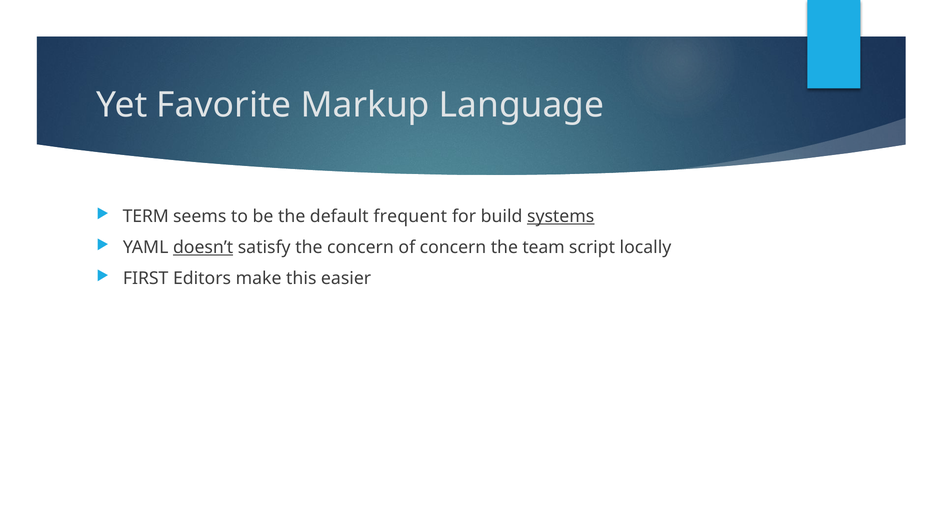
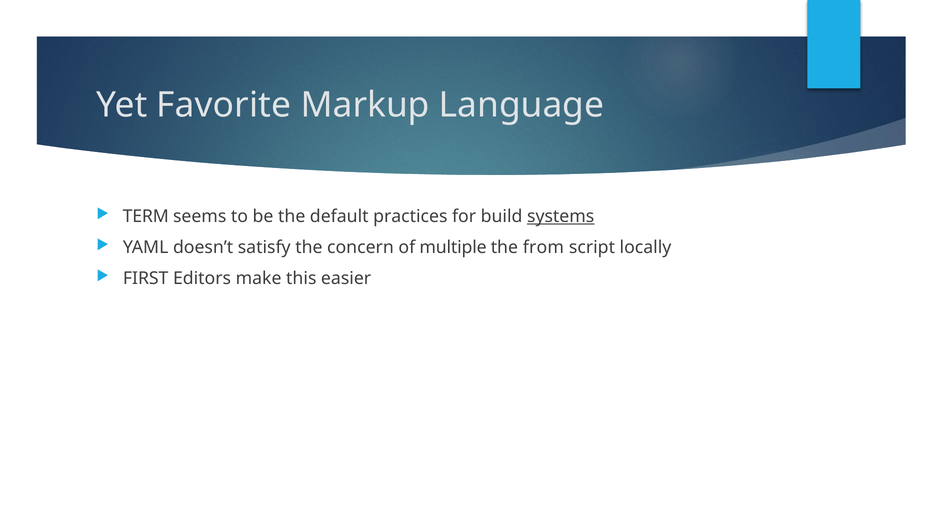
frequent: frequent -> practices
doesn’t underline: present -> none
of concern: concern -> multiple
team: team -> from
